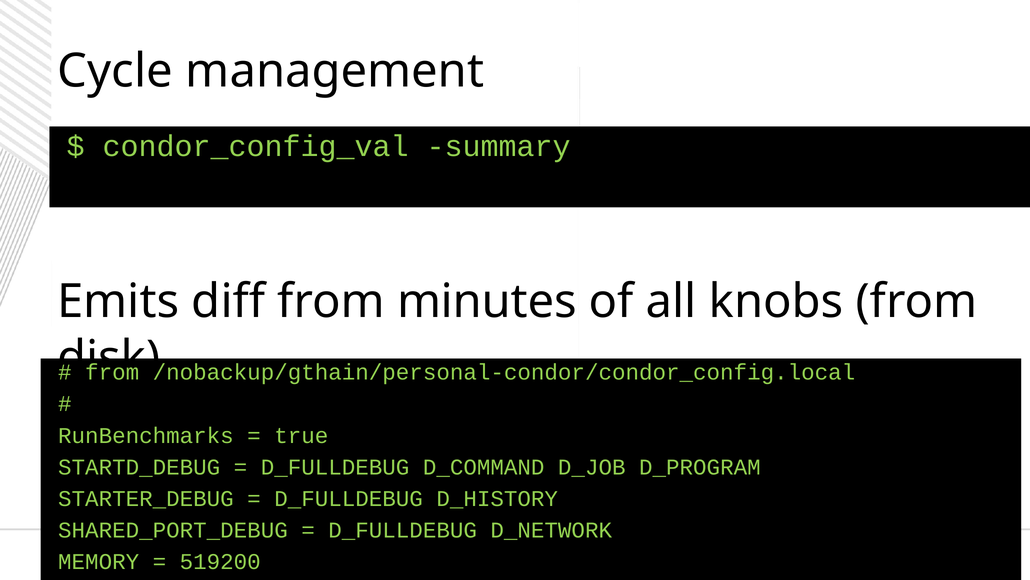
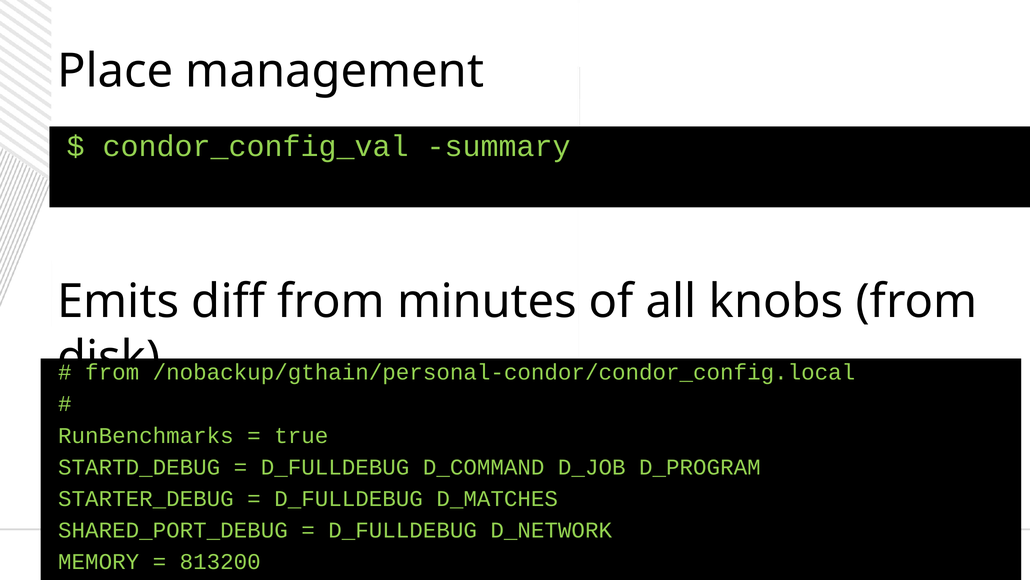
Cycle: Cycle -> Place
D_HISTORY: D_HISTORY -> D_MATCHES
519200: 519200 -> 813200
